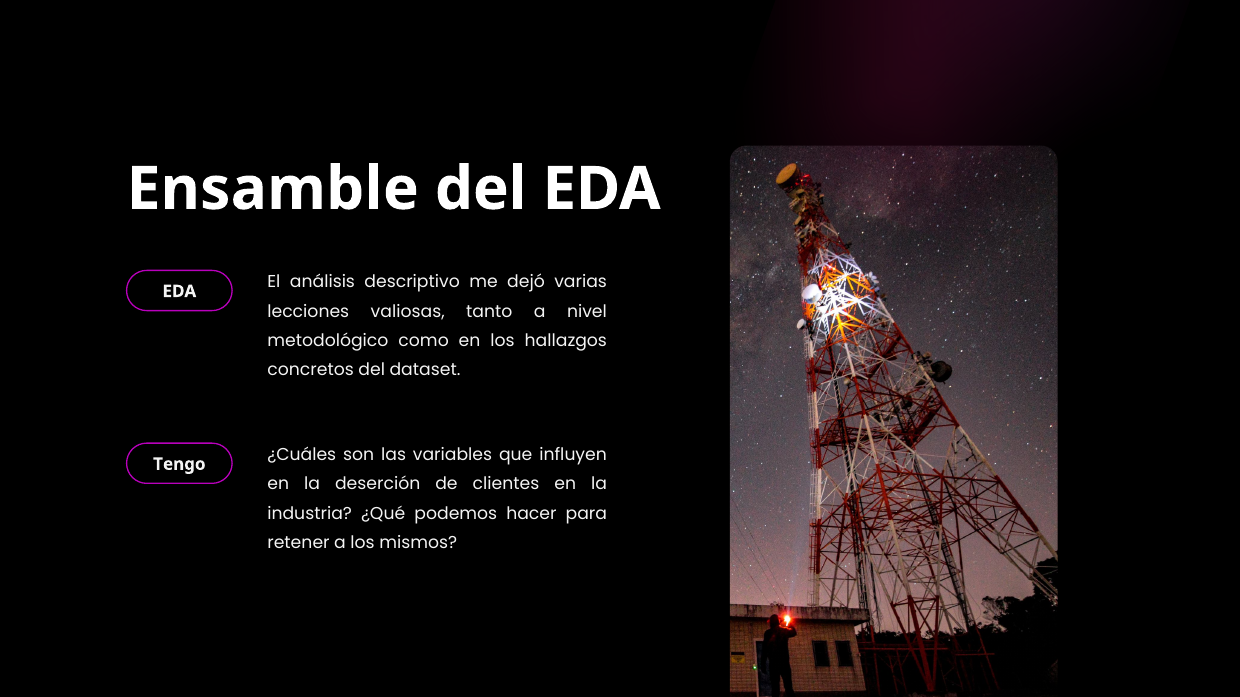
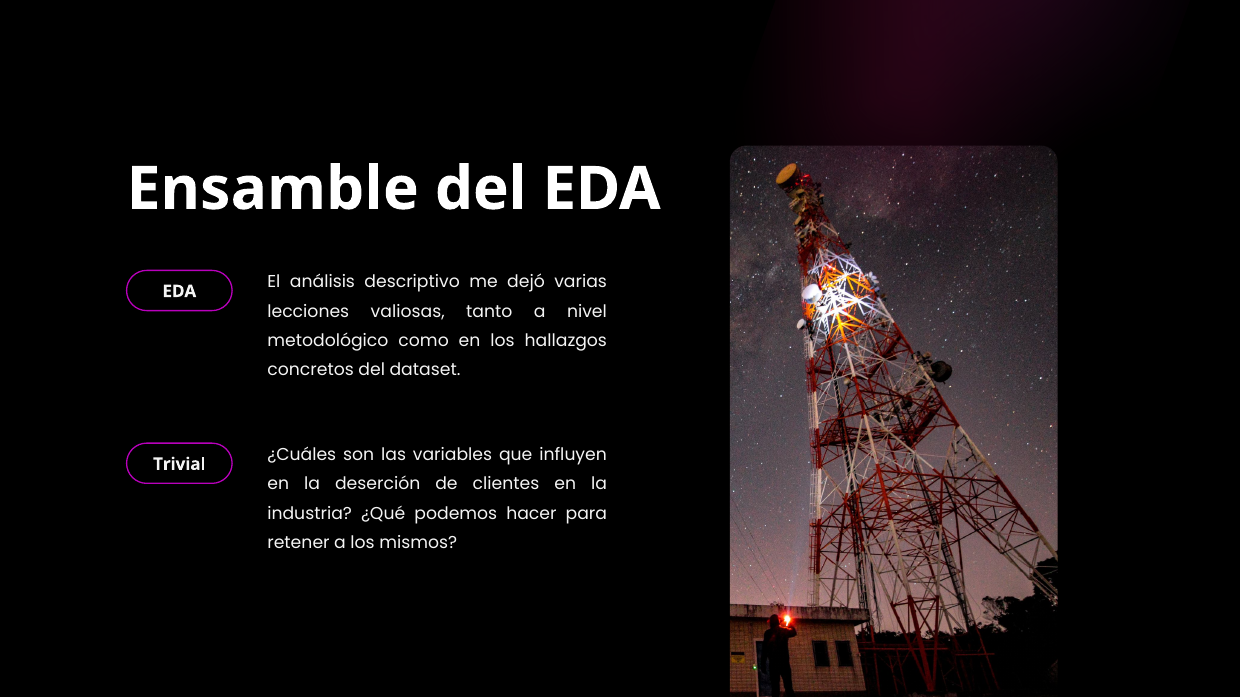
Tengo: Tengo -> Trivial
